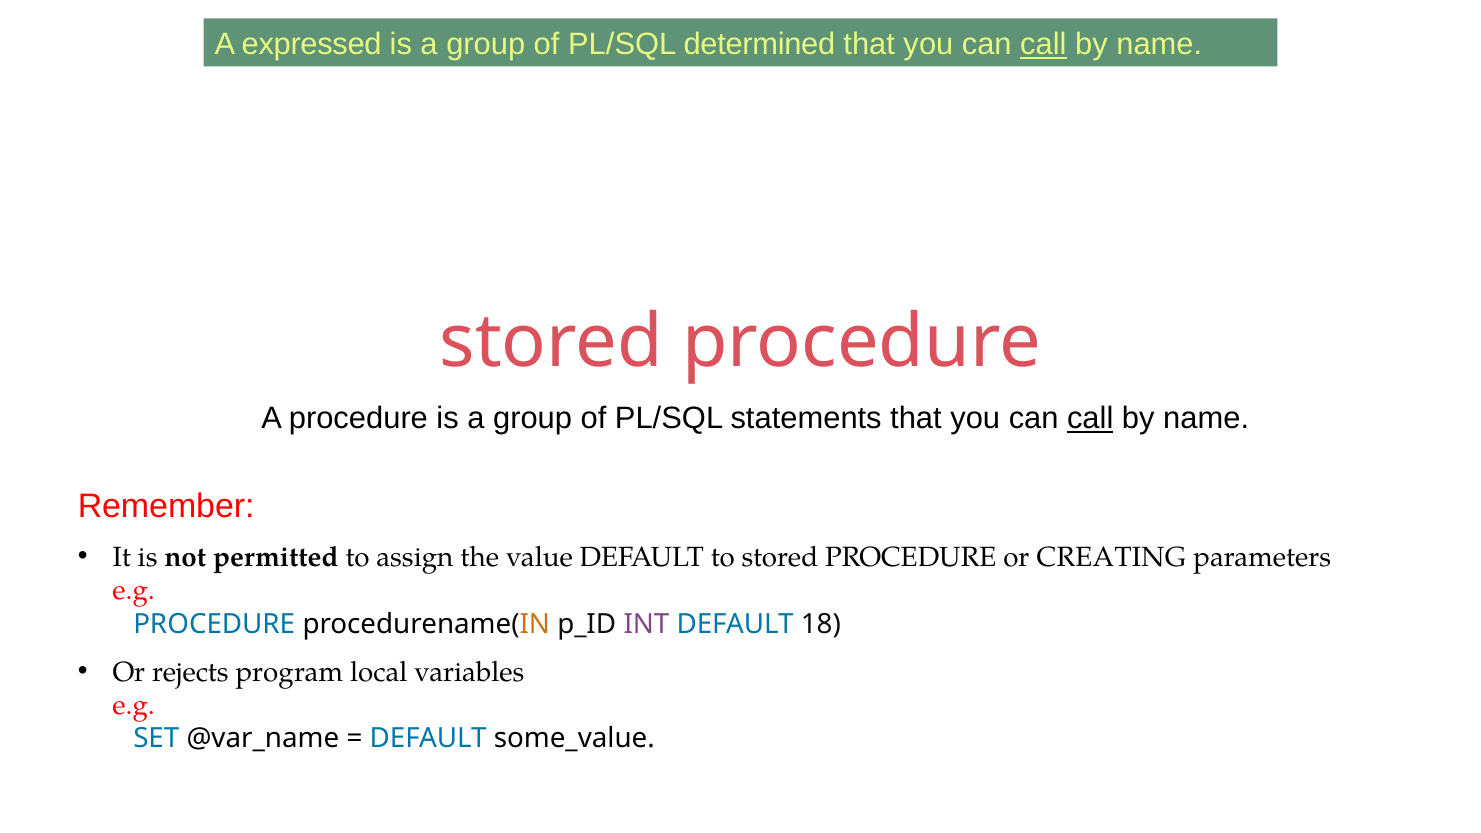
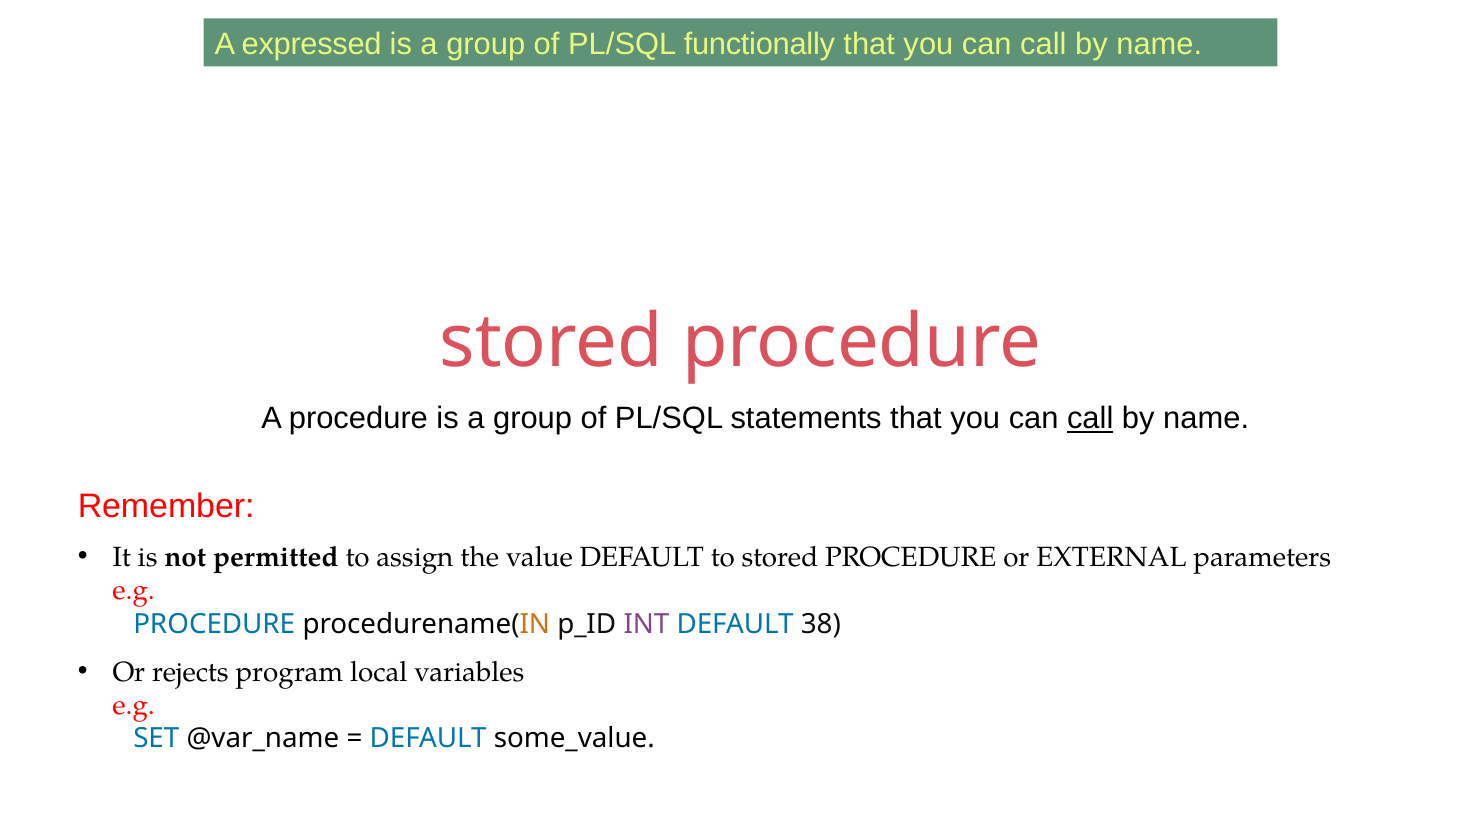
determined: determined -> functionally
call at (1043, 45) underline: present -> none
CREATING: CREATING -> EXTERNAL
18: 18 -> 38
